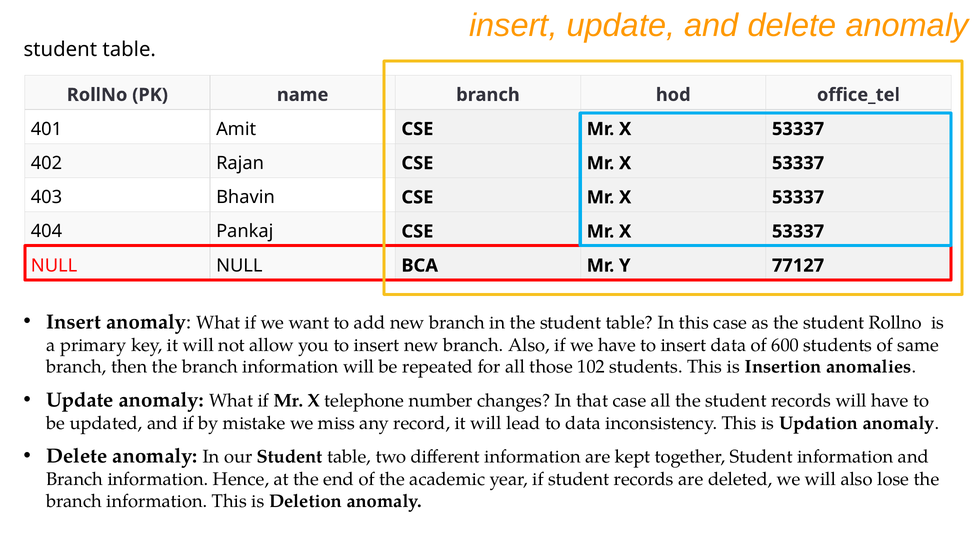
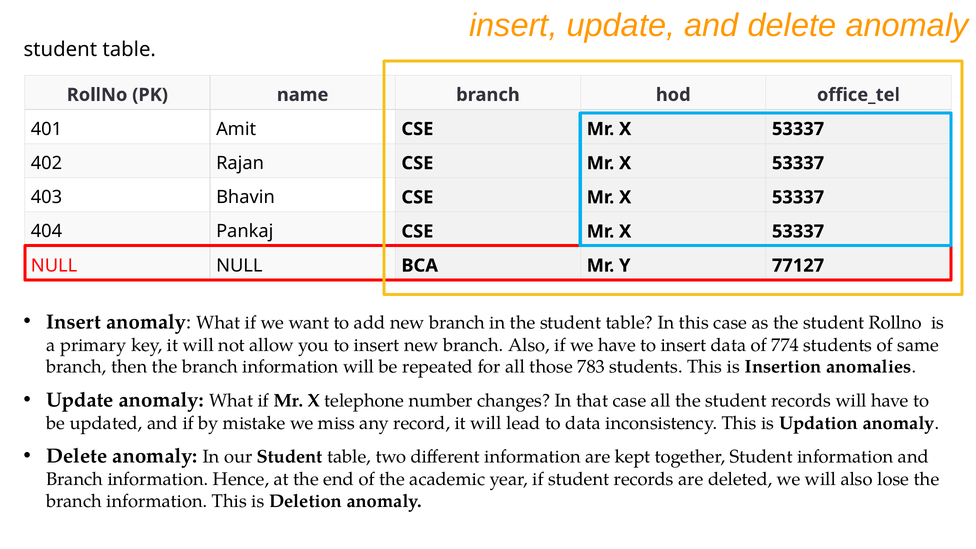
600: 600 -> 774
102: 102 -> 783
